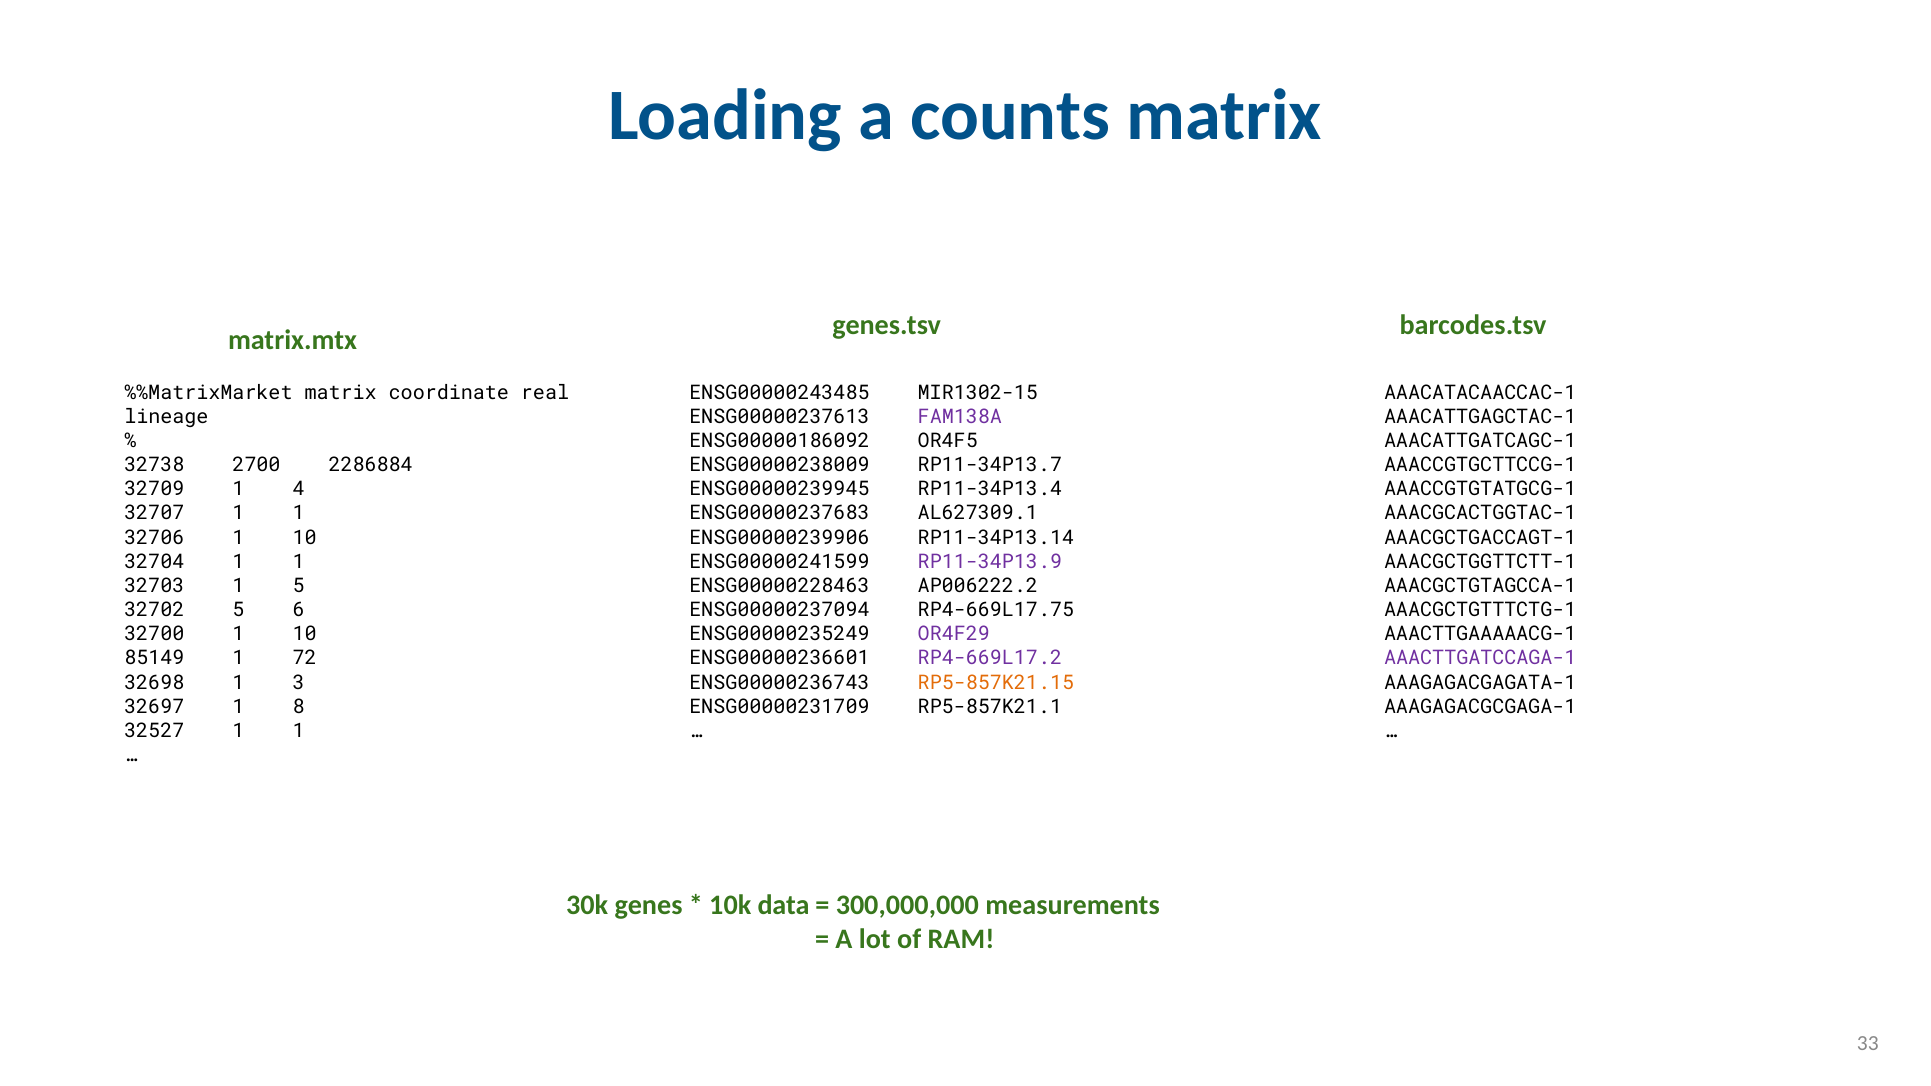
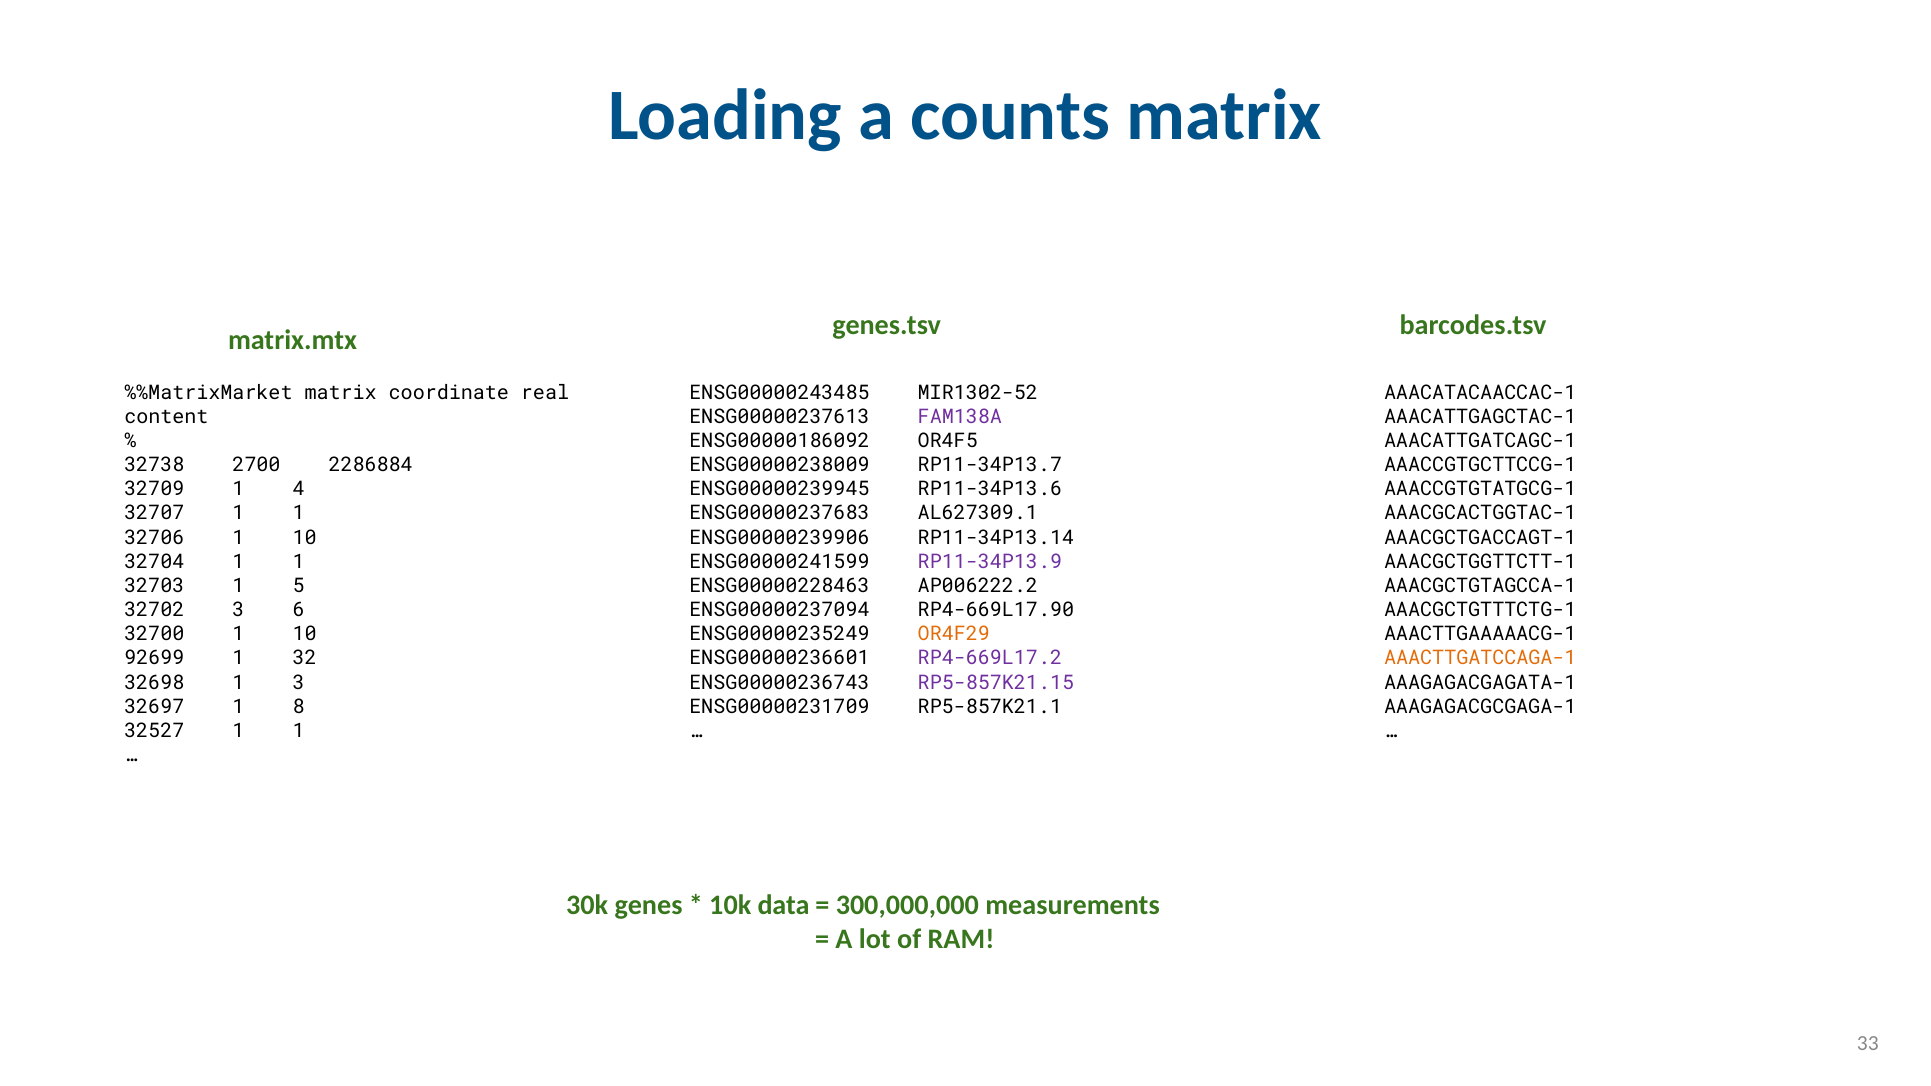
MIR1302-15: MIR1302-15 -> MIR1302-52
lineage: lineage -> content
RP11-34P13.4: RP11-34P13.4 -> RP11-34P13.6
32702 5: 5 -> 3
RP4-669L17.75: RP4-669L17.75 -> RP4-669L17.90
OR4F29 colour: purple -> orange
85149: 85149 -> 92699
72: 72 -> 32
AAACTTGATCCAGA-1 colour: purple -> orange
RP5-857K21.15 colour: orange -> purple
